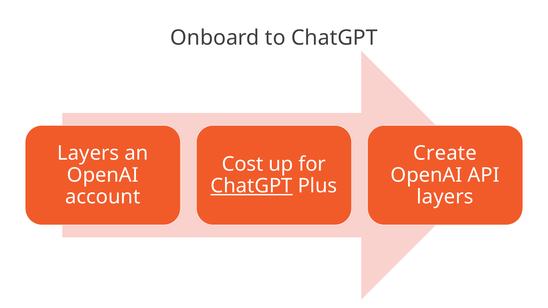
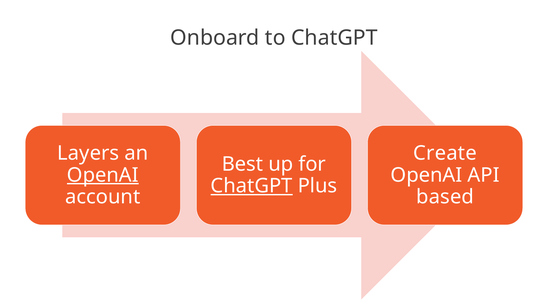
Cost: Cost -> Best
OpenAI at (103, 175) underline: none -> present
layers at (445, 197): layers -> based
